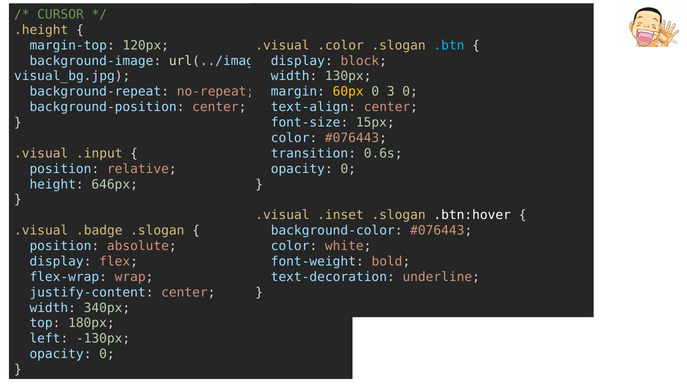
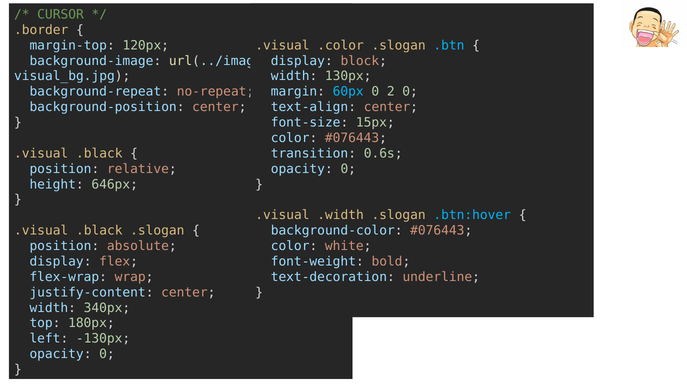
.height: .height -> .border
60px colour: yellow -> light blue
3: 3 -> 2
.input at (99, 154): .input -> .black
.inset: .inset -> .width
.btn:hover colour: white -> light blue
.badge at (99, 231): .badge -> .black
